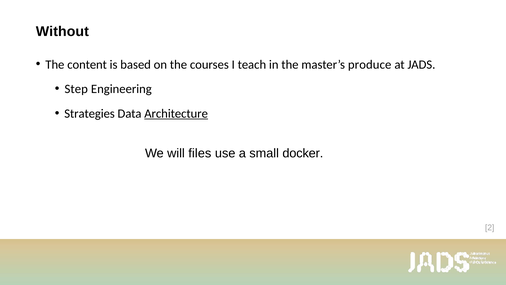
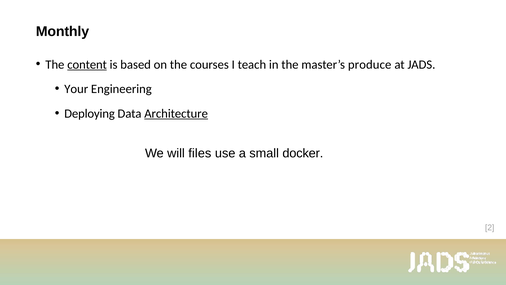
Without: Without -> Monthly
content underline: none -> present
Step: Step -> Your
Strategies: Strategies -> Deploying
